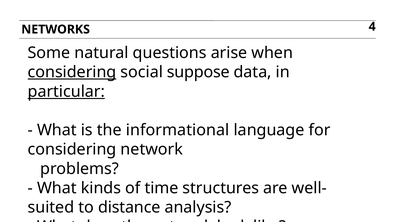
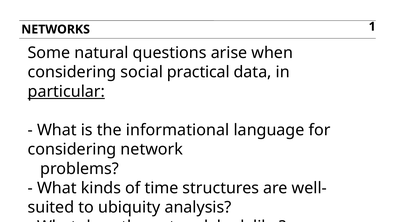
4: 4 -> 1
considering at (72, 72) underline: present -> none
suppose: suppose -> practical
distance: distance -> ubiquity
